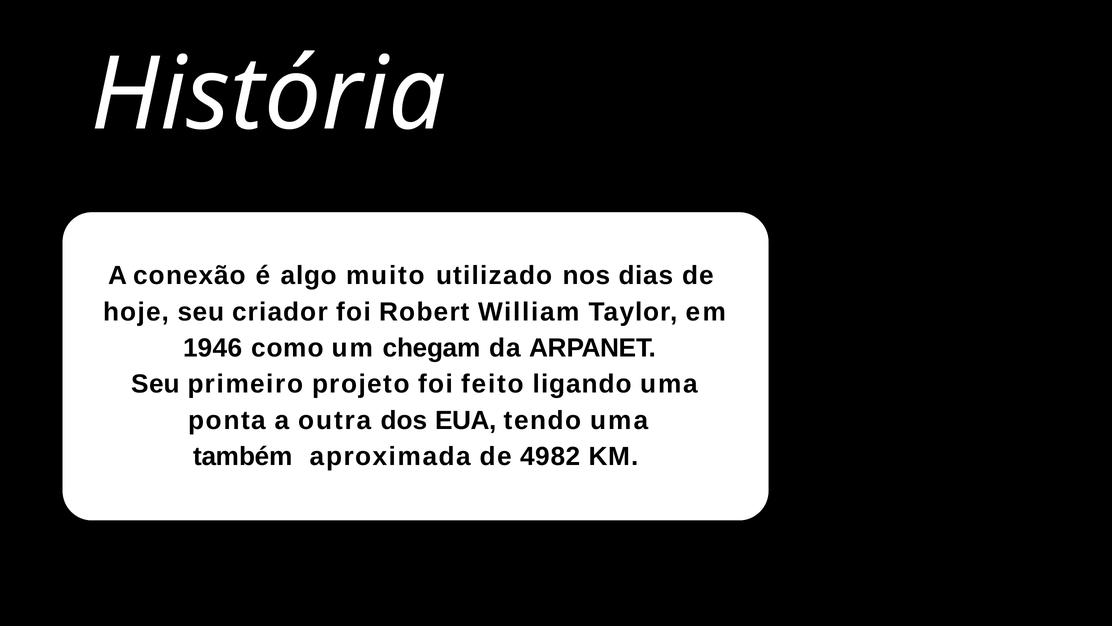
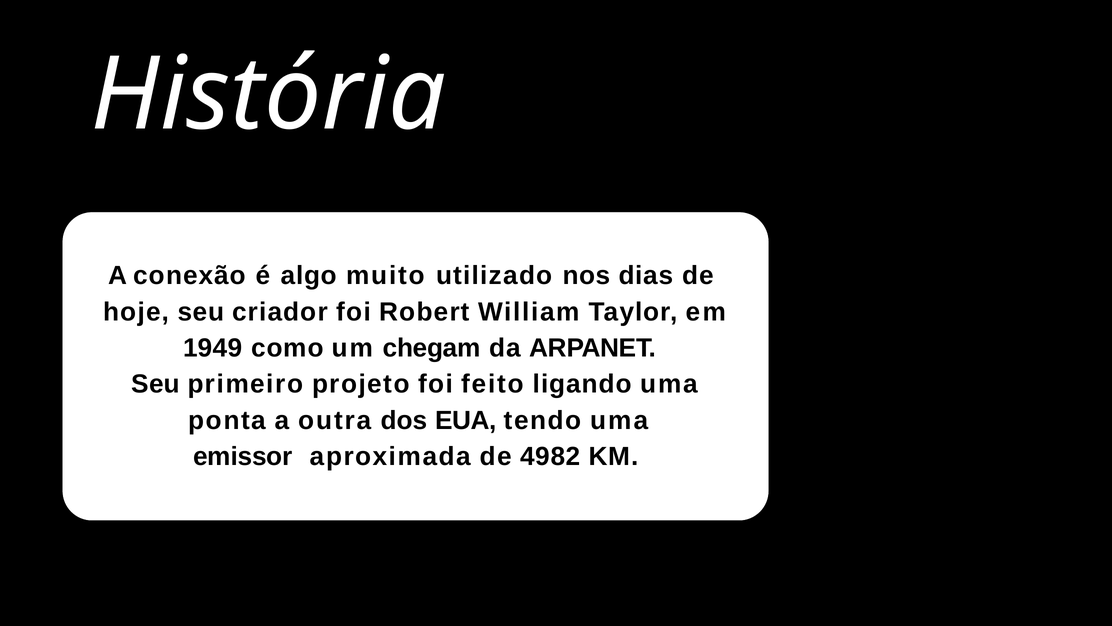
1946: 1946 -> 1949
também: também -> emissor
